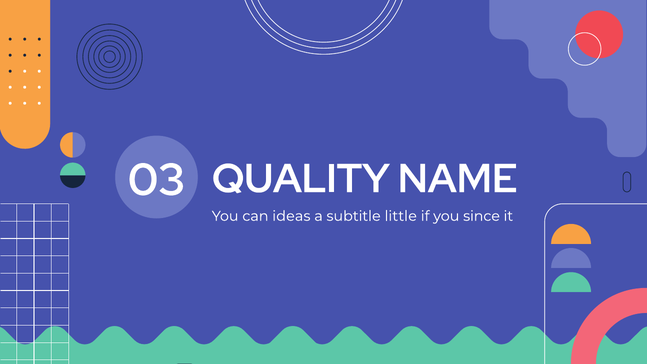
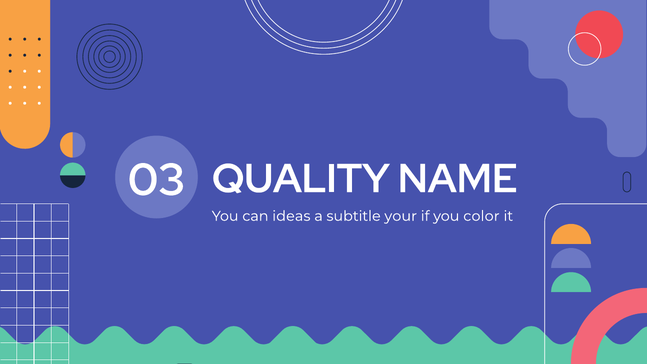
little: little -> your
since: since -> color
